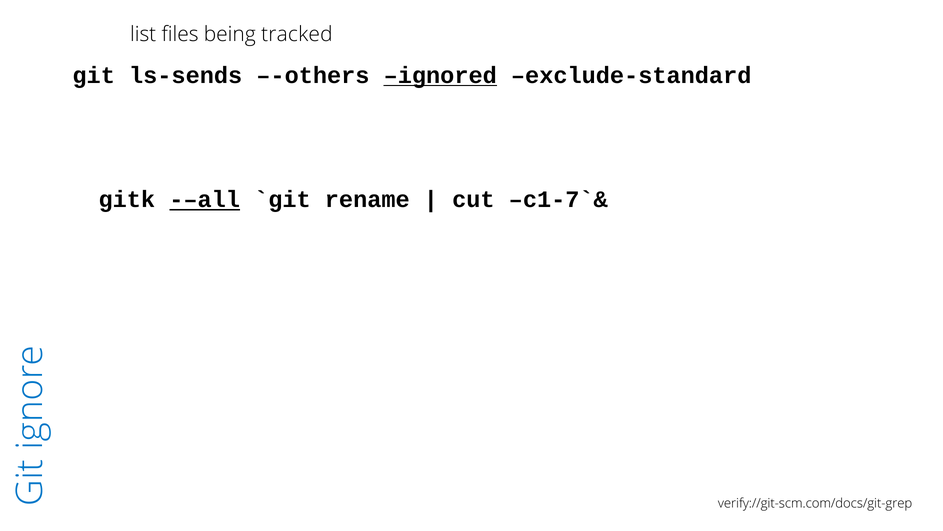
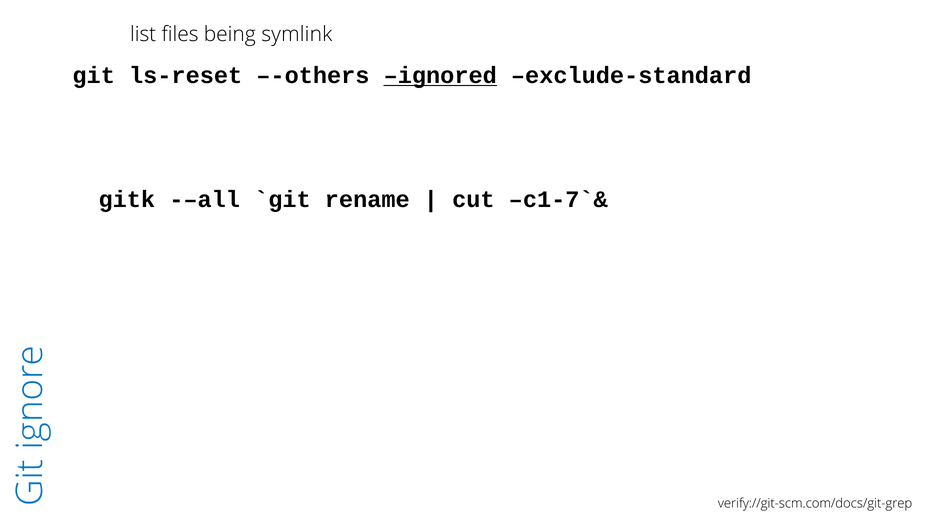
tracked: tracked -> symlink
ls-sends: ls-sends -> ls-reset
-–all underline: present -> none
